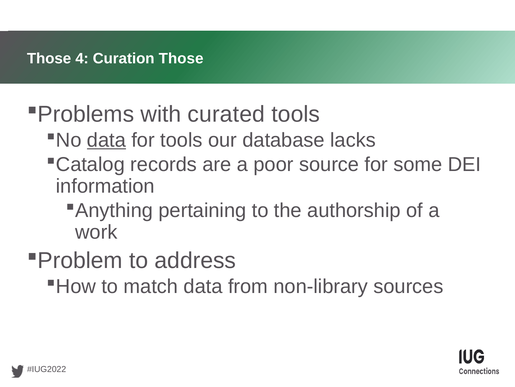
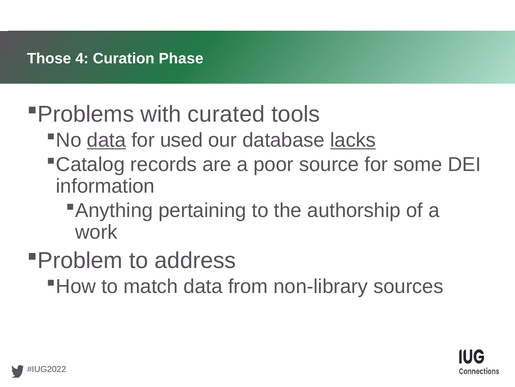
Curation Those: Those -> Phase
for tools: tools -> used
lacks underline: none -> present
